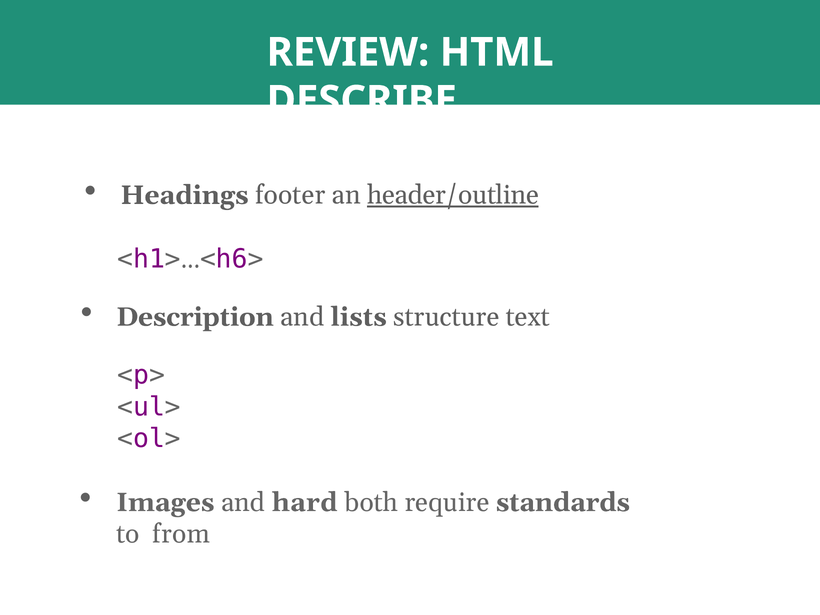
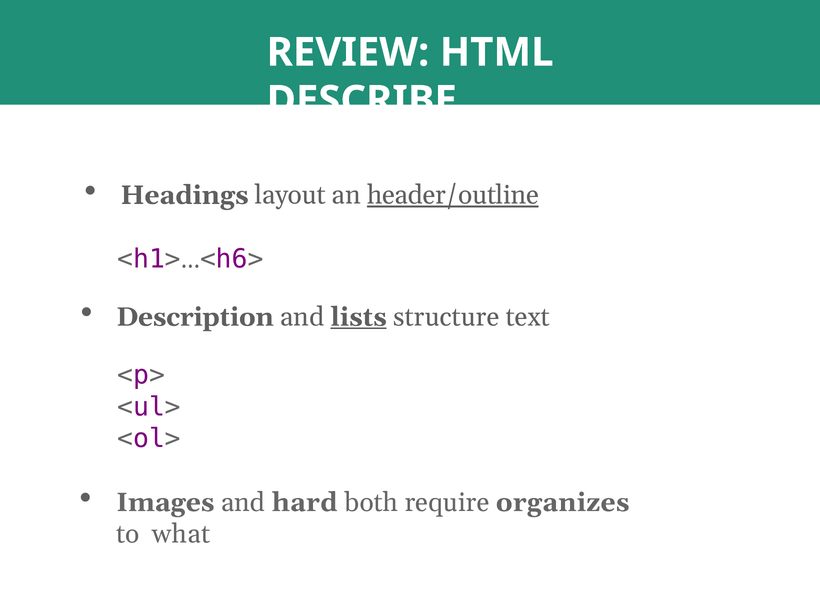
footer: footer -> layout
lists underline: none -> present
standards: standards -> organizes
from: from -> what
